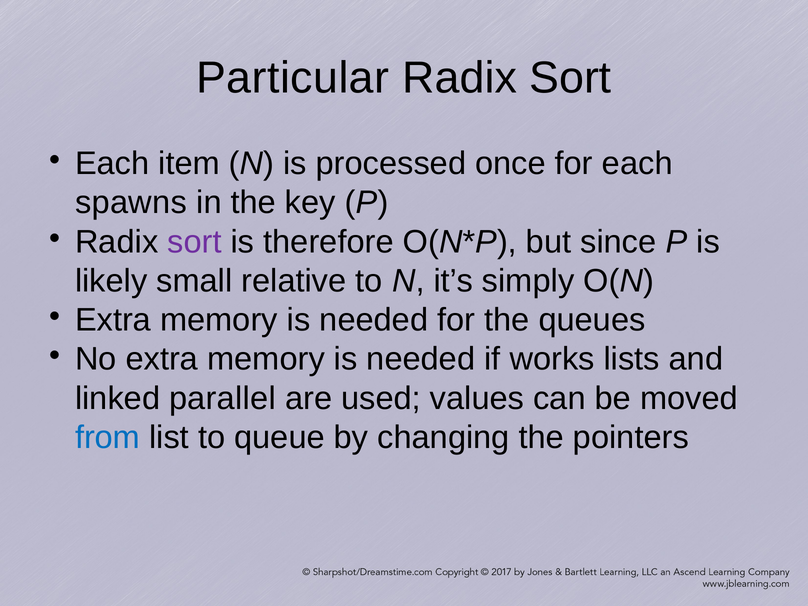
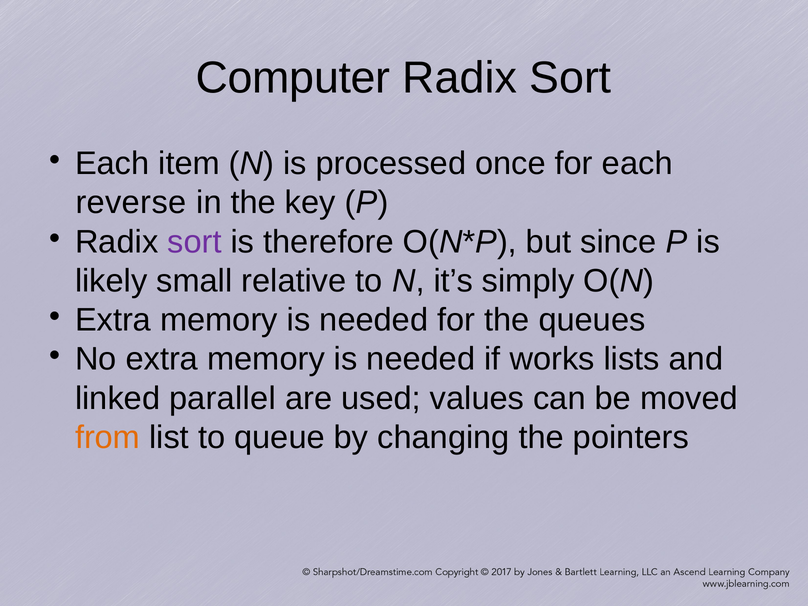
Particular: Particular -> Computer
spawns: spawns -> reverse
from colour: blue -> orange
